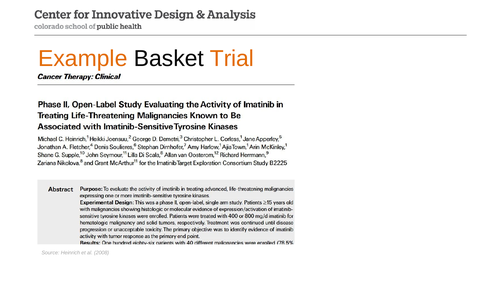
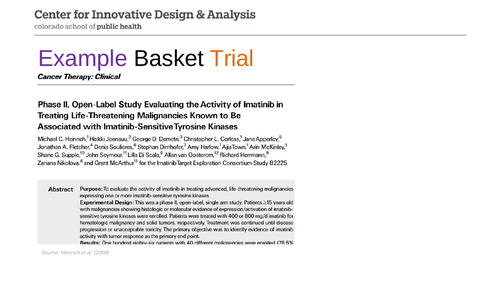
Example colour: orange -> purple
